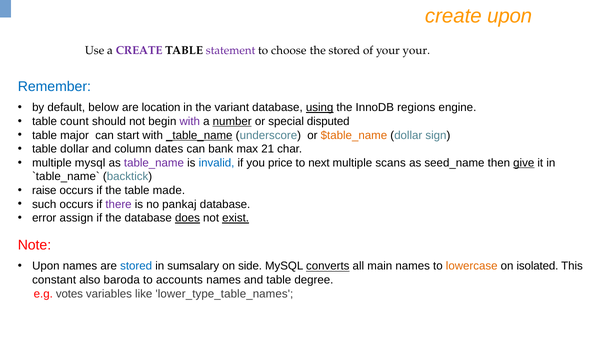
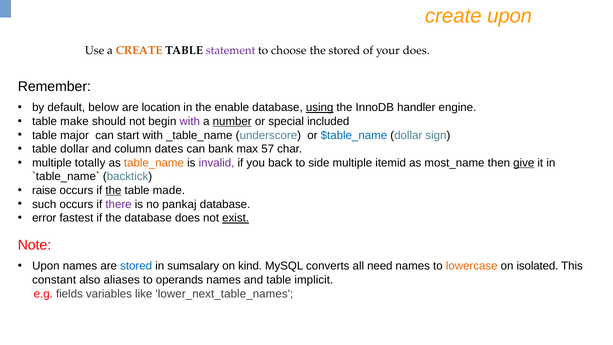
CREATE at (139, 50) colour: purple -> orange
your your: your -> does
Remember colour: blue -> black
variant: variant -> enable
regions: regions -> handler
count: count -> make
disputed: disputed -> included
_table_name underline: present -> none
$table_name colour: orange -> blue
21: 21 -> 57
multiple mysql: mysql -> totally
table_name colour: purple -> orange
invalid colour: blue -> purple
price: price -> back
next: next -> side
scans: scans -> itemid
seed_name: seed_name -> most_name
the at (113, 190) underline: none -> present
assign: assign -> fastest
does at (187, 218) underline: present -> none
side: side -> kind
converts underline: present -> none
main: main -> need
baroda: baroda -> aliases
accounts: accounts -> operands
degree: degree -> implicit
votes: votes -> fields
lower_type_table_names: lower_type_table_names -> lower_next_table_names
